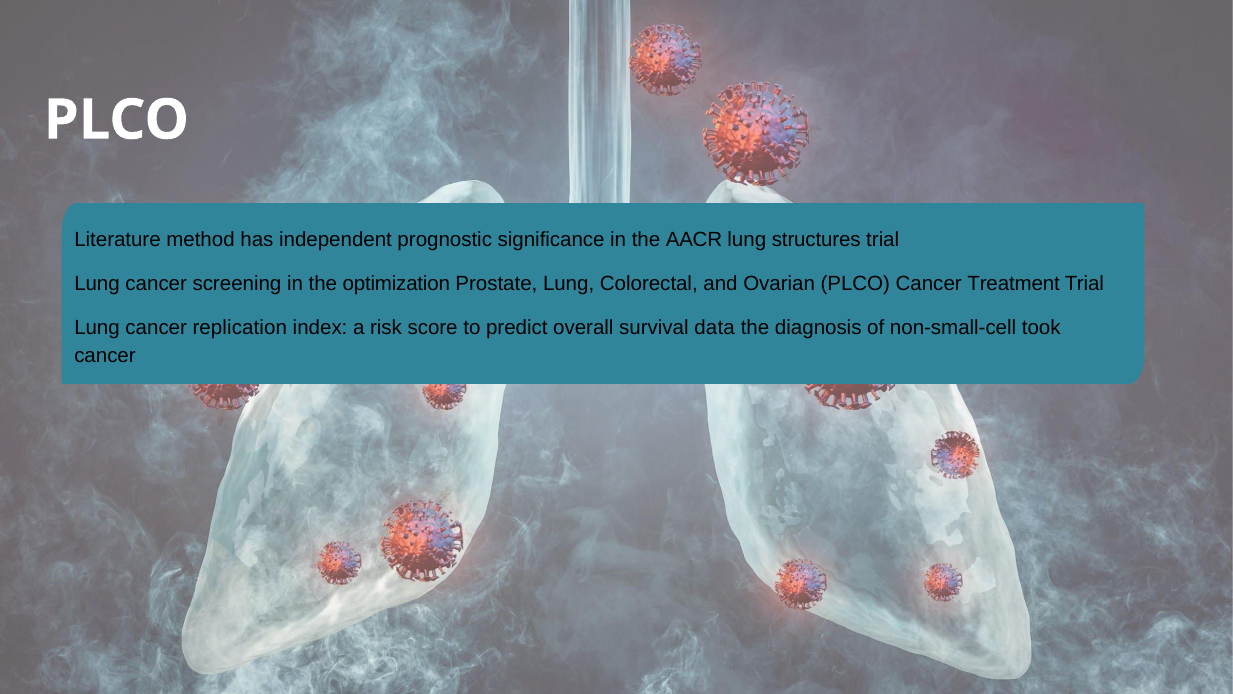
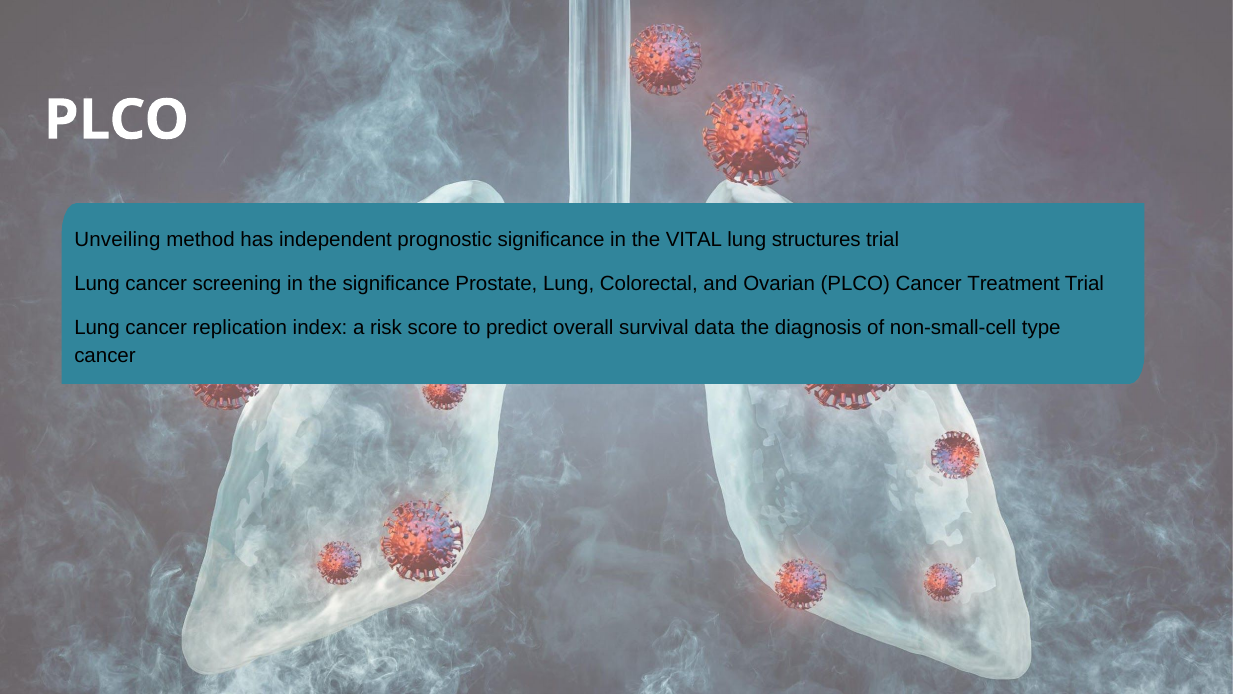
Literature: Literature -> Unveiling
AACR: AACR -> VITAL
the optimization: optimization -> significance
took: took -> type
